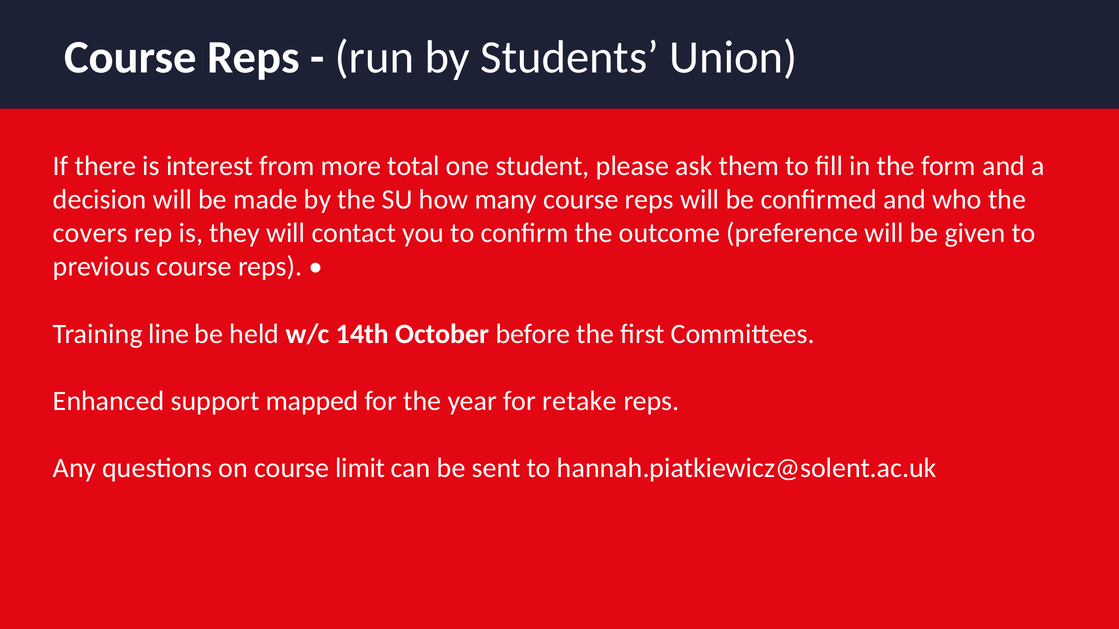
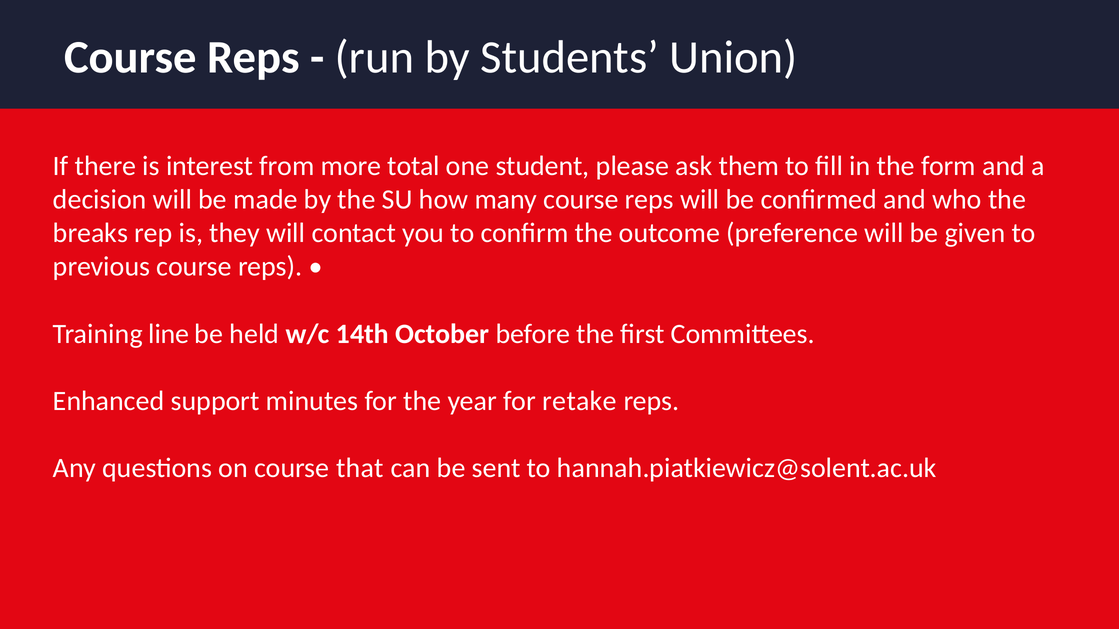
covers: covers -> breaks
mapped: mapped -> minutes
limit: limit -> that
